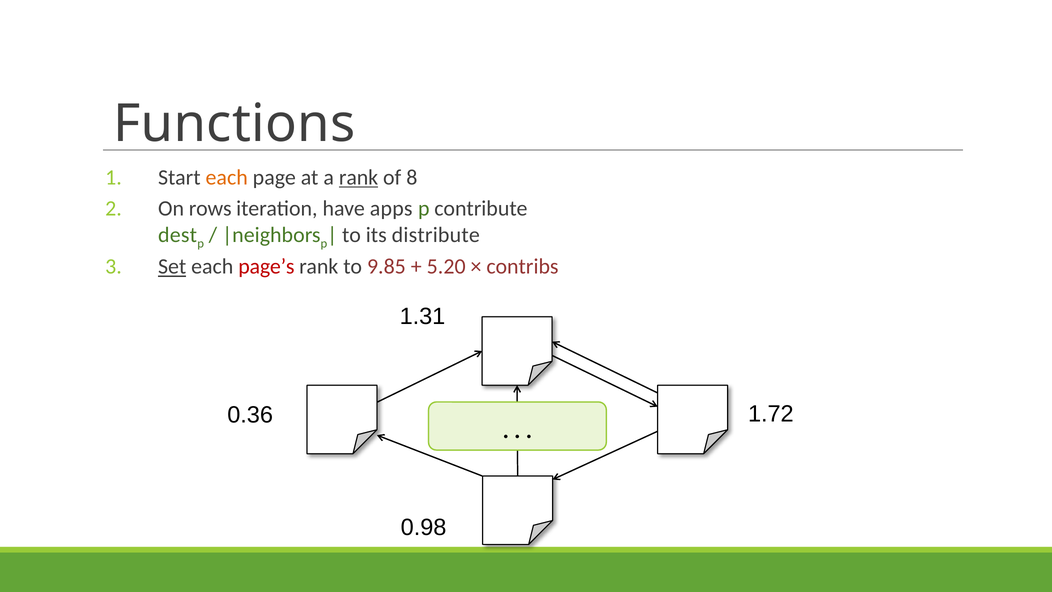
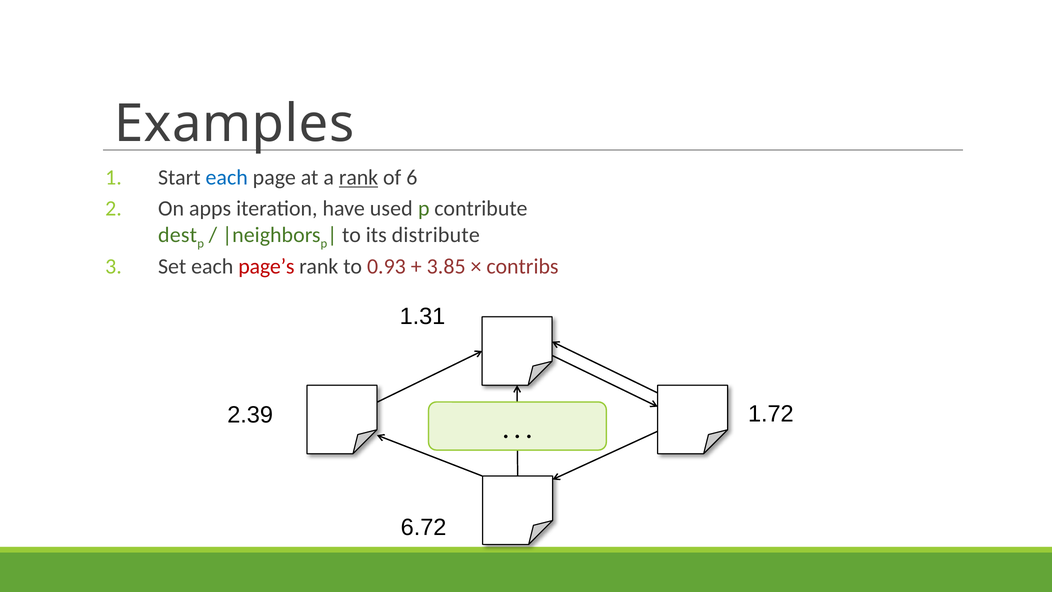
Functions: Functions -> Examples
each at (227, 178) colour: orange -> blue
8: 8 -> 6
rows: rows -> apps
apps: apps -> used
Set underline: present -> none
9.85: 9.85 -> 0.93
5.20: 5.20 -> 3.85
0.36: 0.36 -> 2.39
0.98: 0.98 -> 6.72
